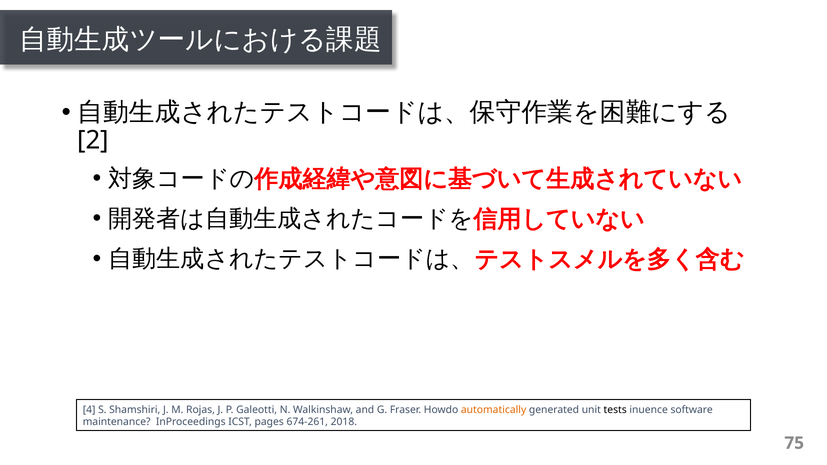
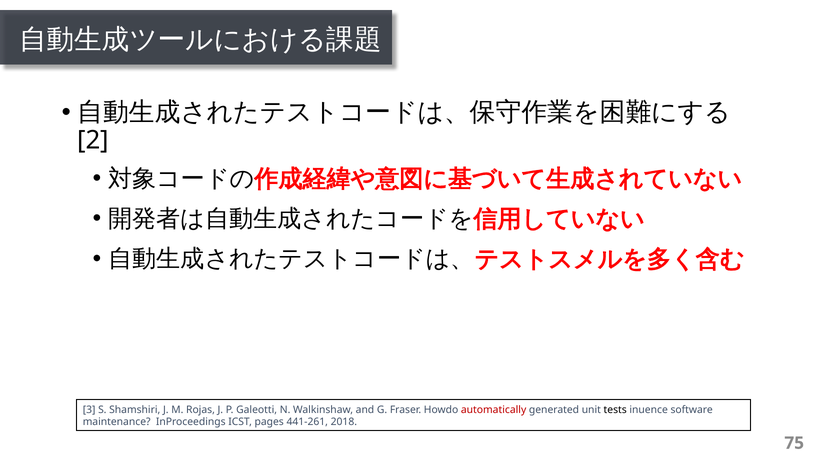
4: 4 -> 3
automatically colour: orange -> red
674-261: 674-261 -> 441-261
